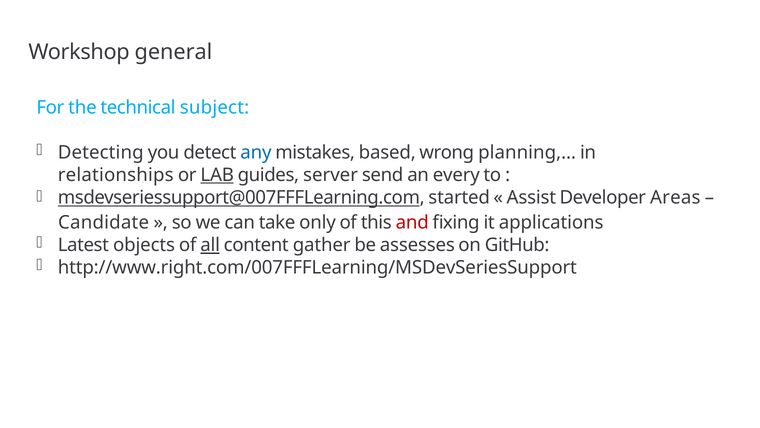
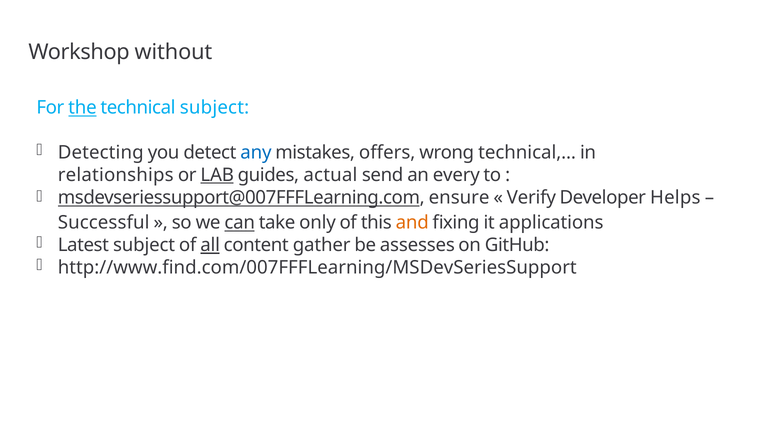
general: general -> without
the underline: none -> present
based: based -> offers
planning,…: planning,… -> technical,…
server: server -> actual
started: started -> ensure
Assist: Assist -> Verify
Areas: Areas -> Helps
Candidate: Candidate -> Successful
can underline: none -> present
and colour: red -> orange
Latest objects: objects -> subject
http://www.right.com/007FFFLearning/MSDevSeriesSupport: http://www.right.com/007FFFLearning/MSDevSeriesSupport -> http://www.find.com/007FFFLearning/MSDevSeriesSupport
